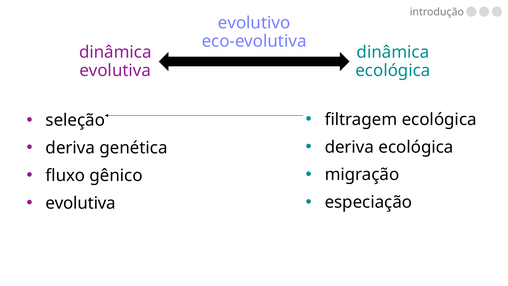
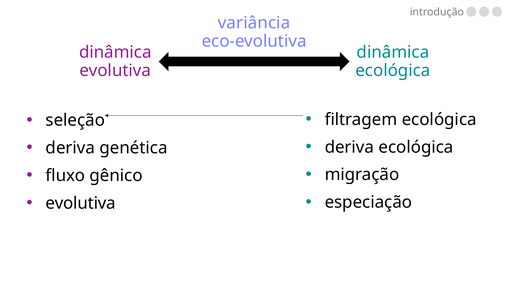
evolutivo: evolutivo -> variância
